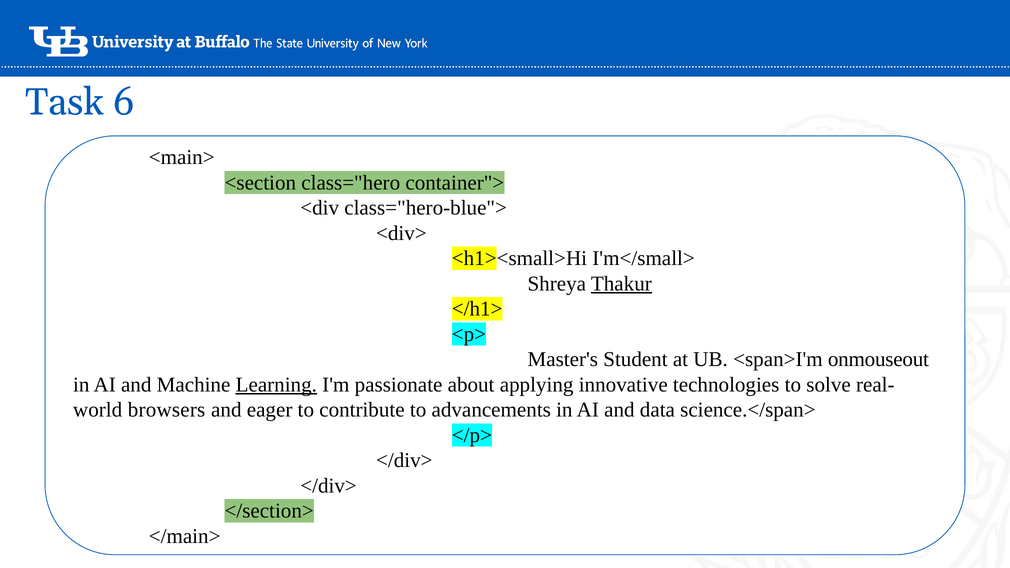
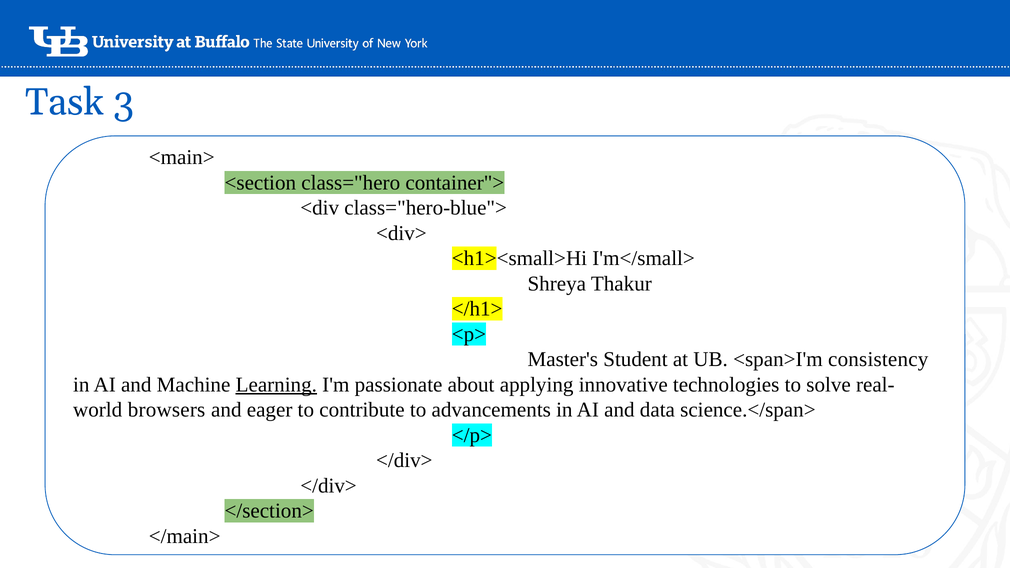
6: 6 -> 3
Thakur underline: present -> none
onmouseout: onmouseout -> consistency
